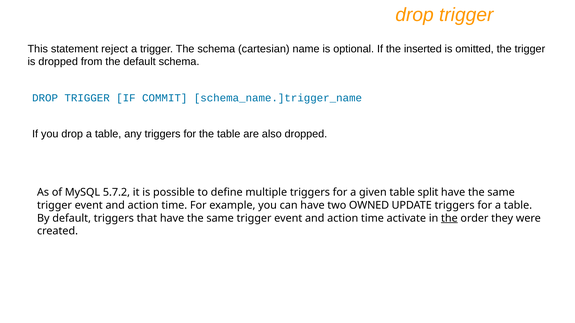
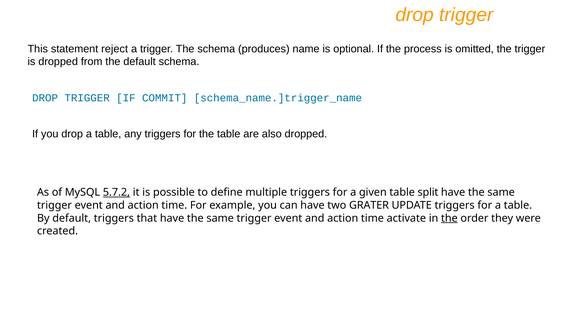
cartesian: cartesian -> produces
inserted: inserted -> process
5.7.2 underline: none -> present
OWNED: OWNED -> GRATER
